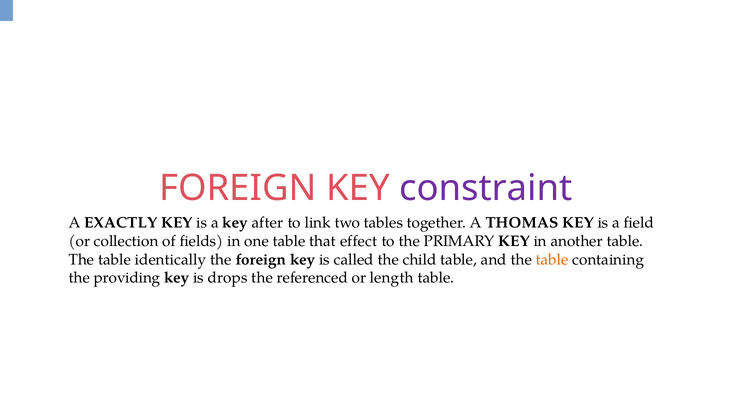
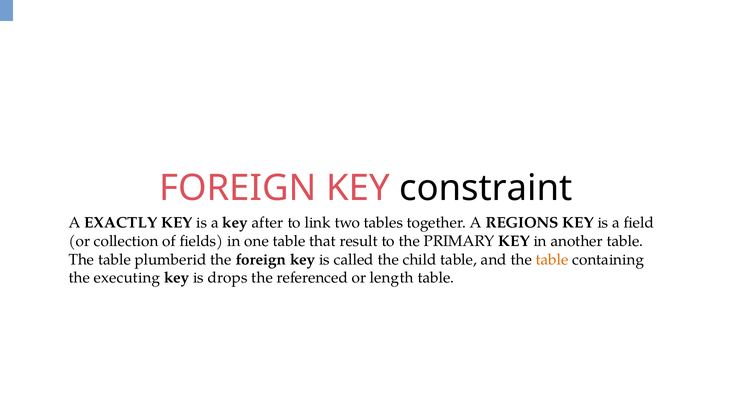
constraint colour: purple -> black
THOMAS: THOMAS -> REGIONS
effect: effect -> result
identically: identically -> plumberid
providing: providing -> executing
